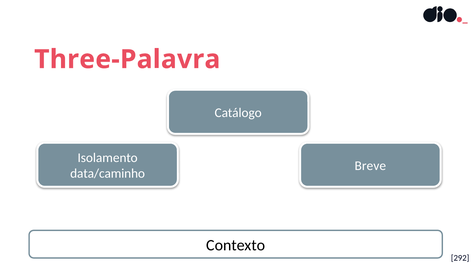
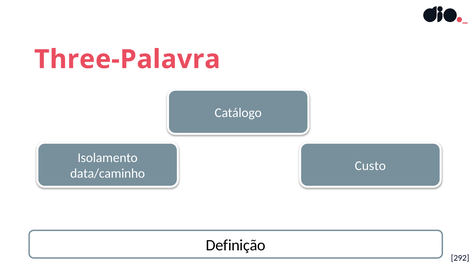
Breve: Breve -> Custo
Contexto: Contexto -> Definição
